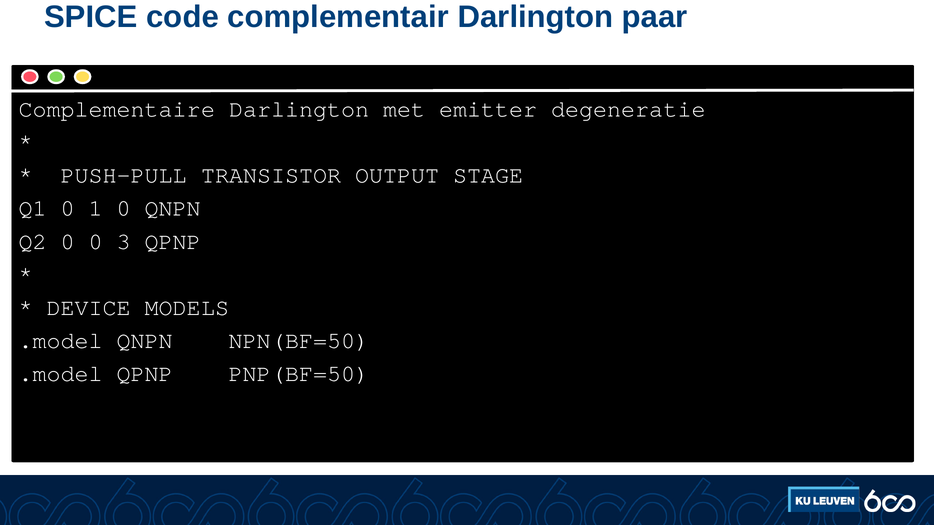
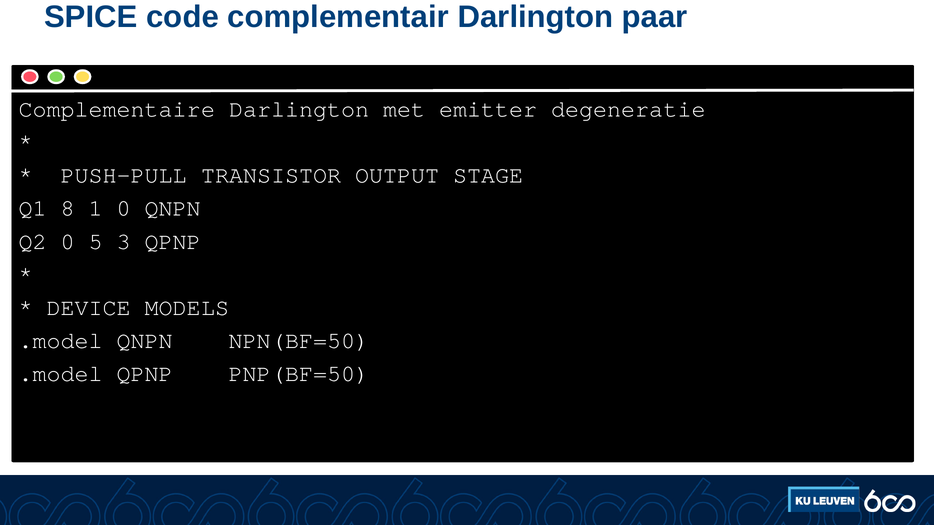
Q1 0: 0 -> 8
0 0: 0 -> 5
